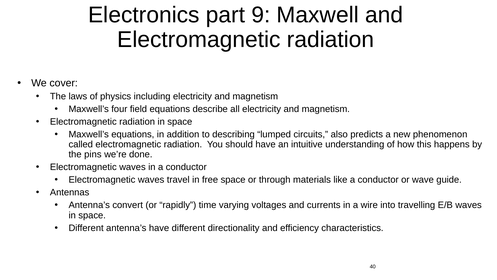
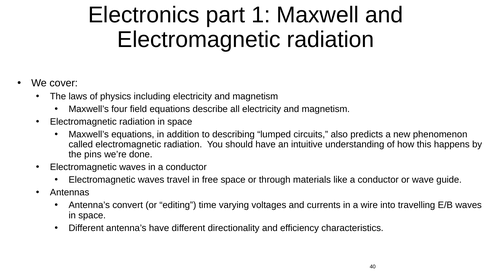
9: 9 -> 1
rapidly: rapidly -> editing
